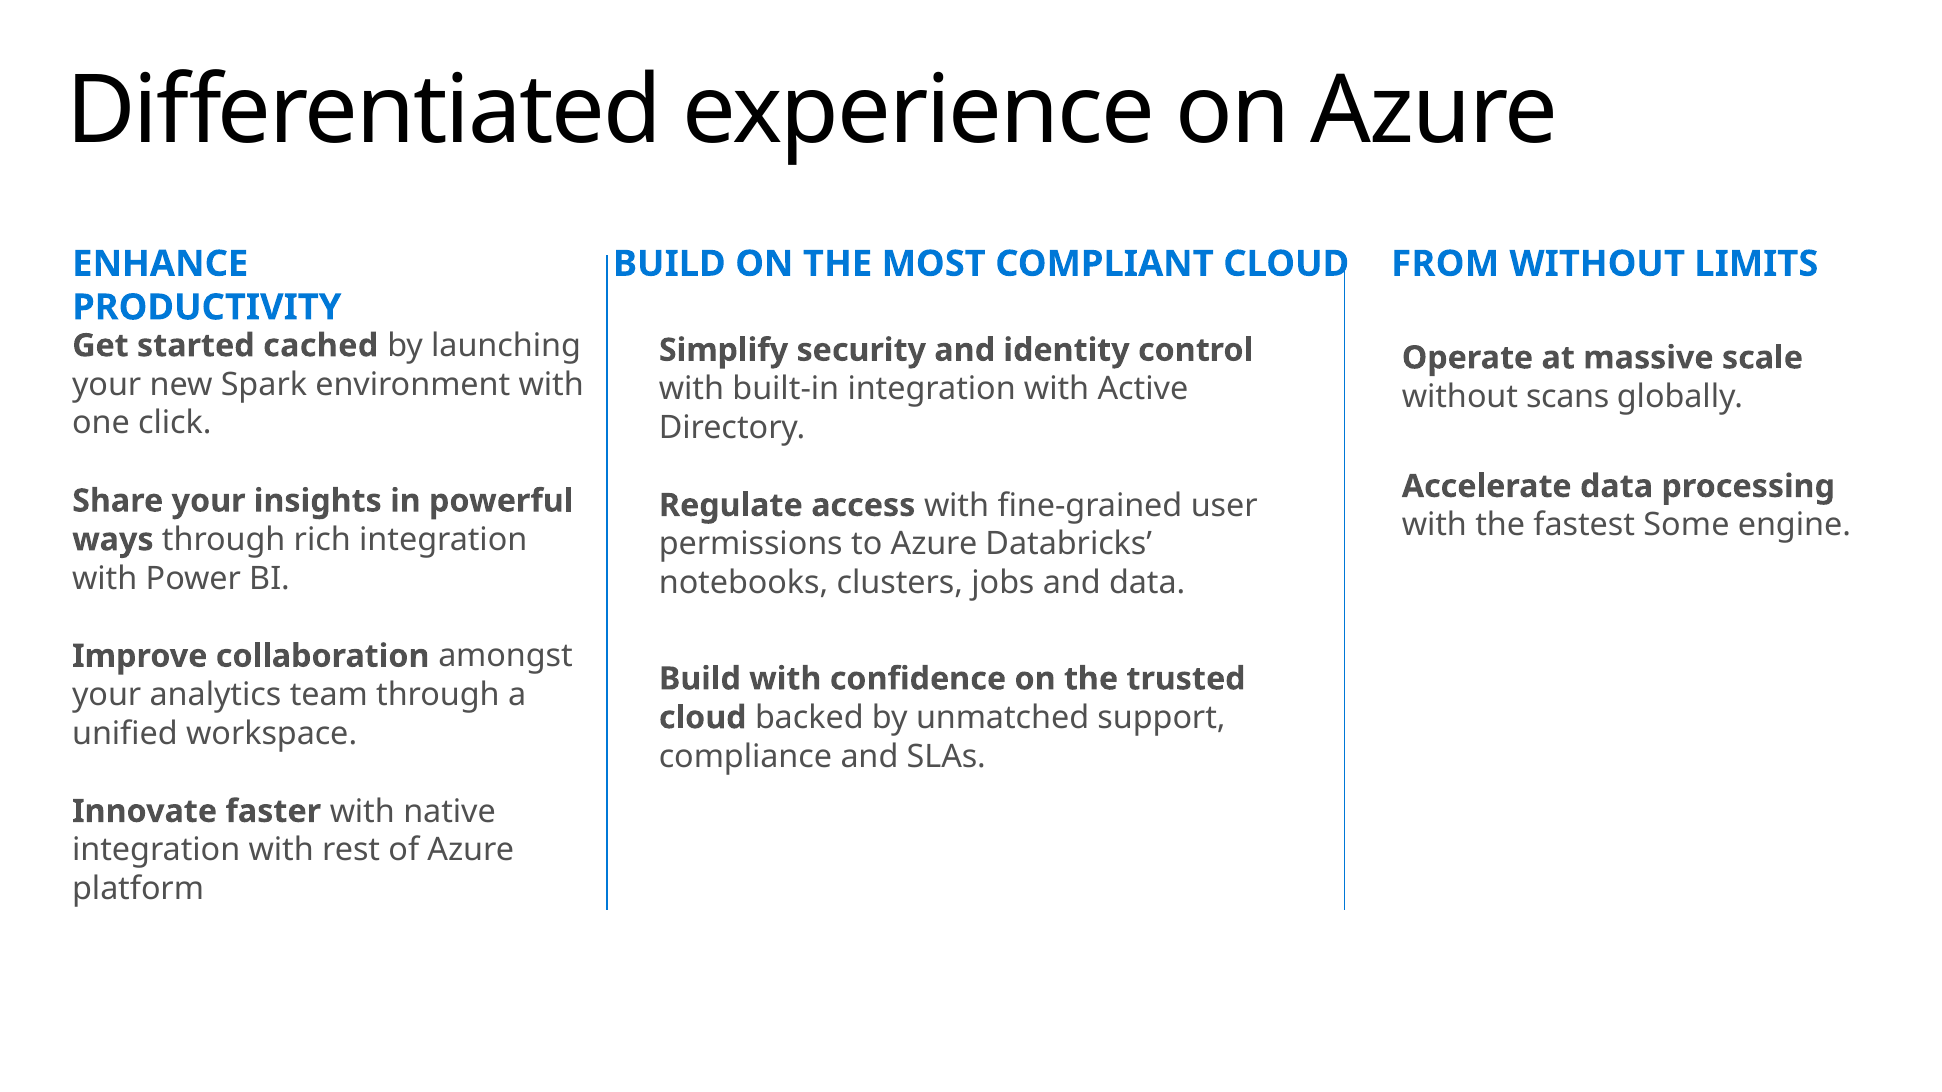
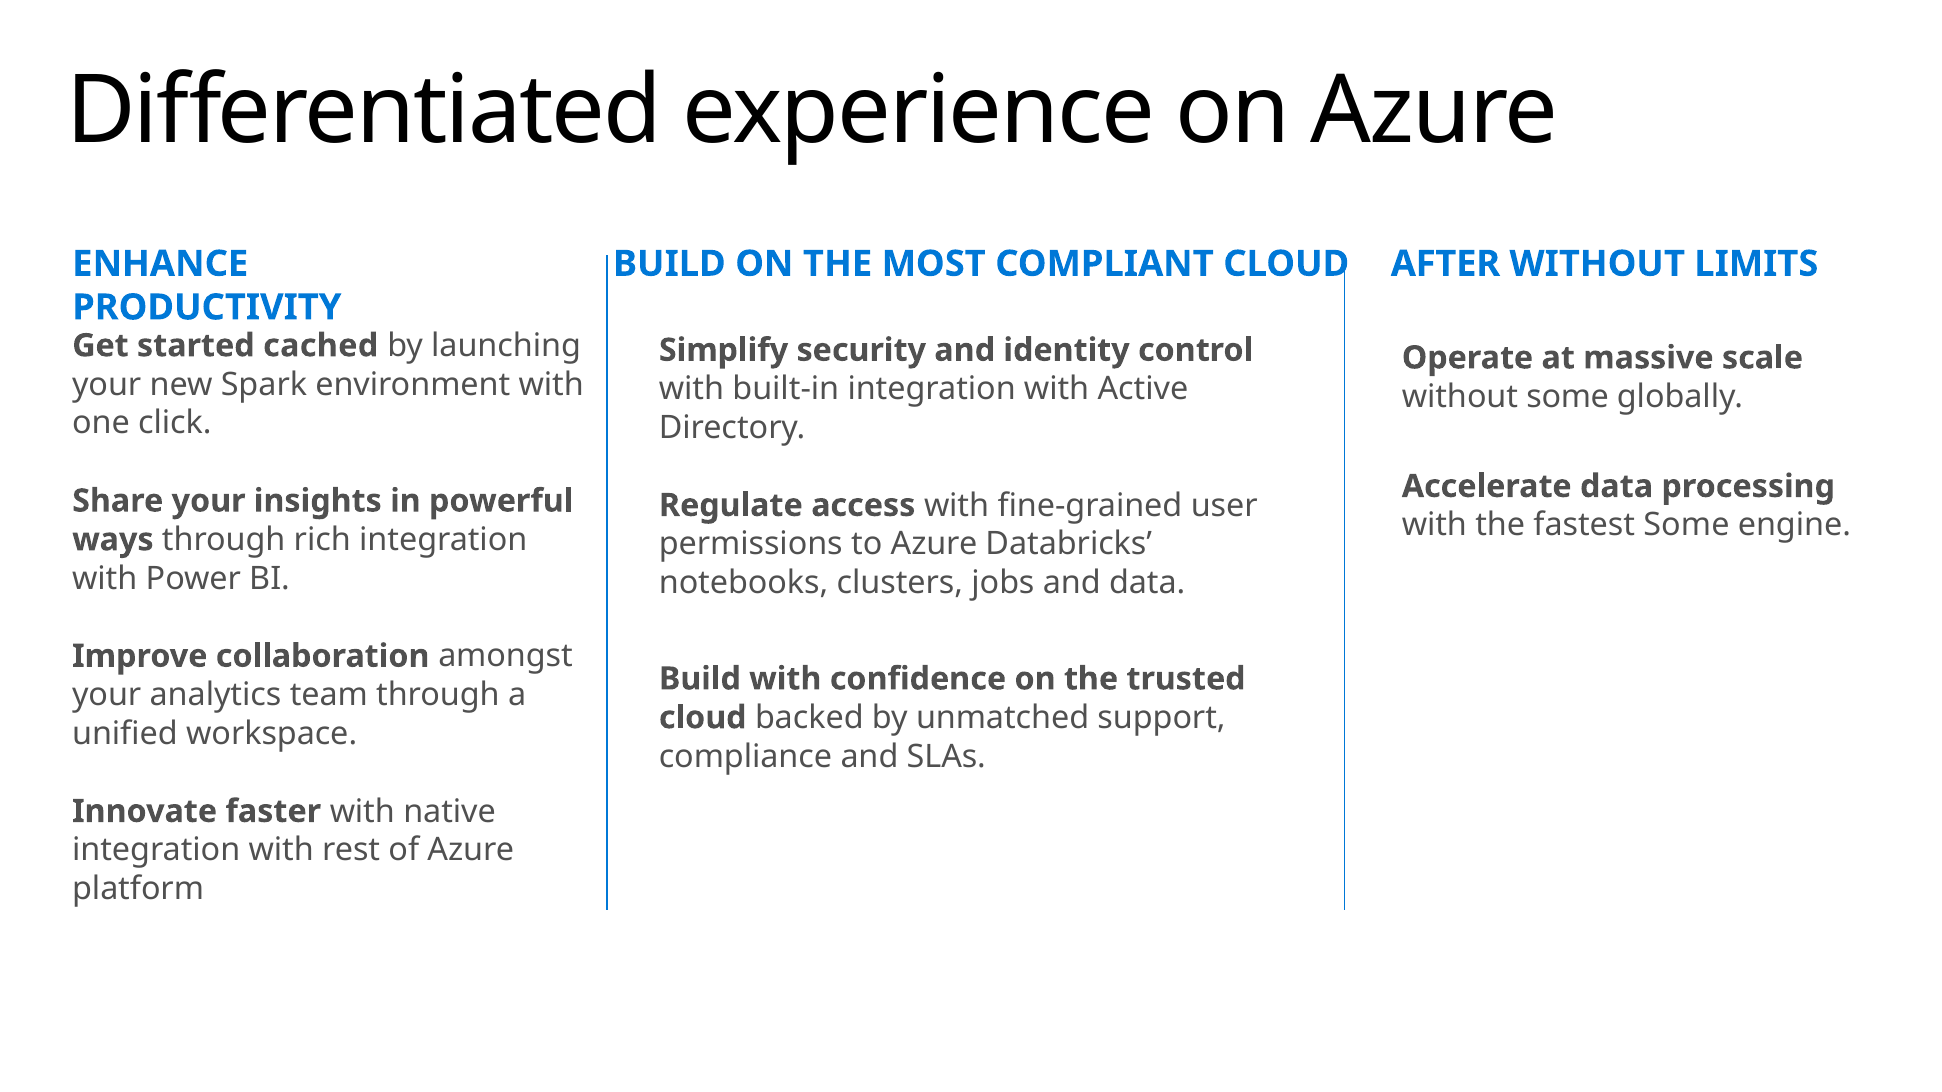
FROM: FROM -> AFTER
without scans: scans -> some
